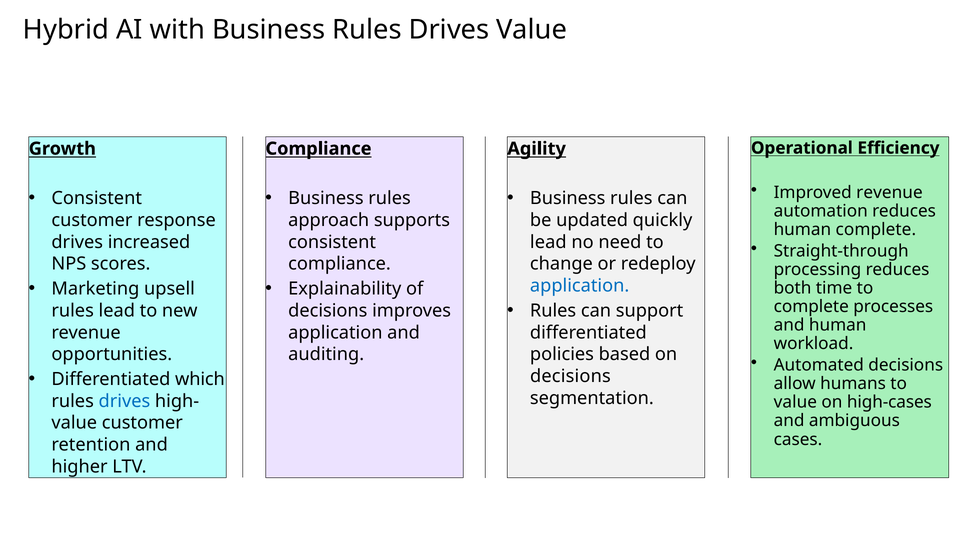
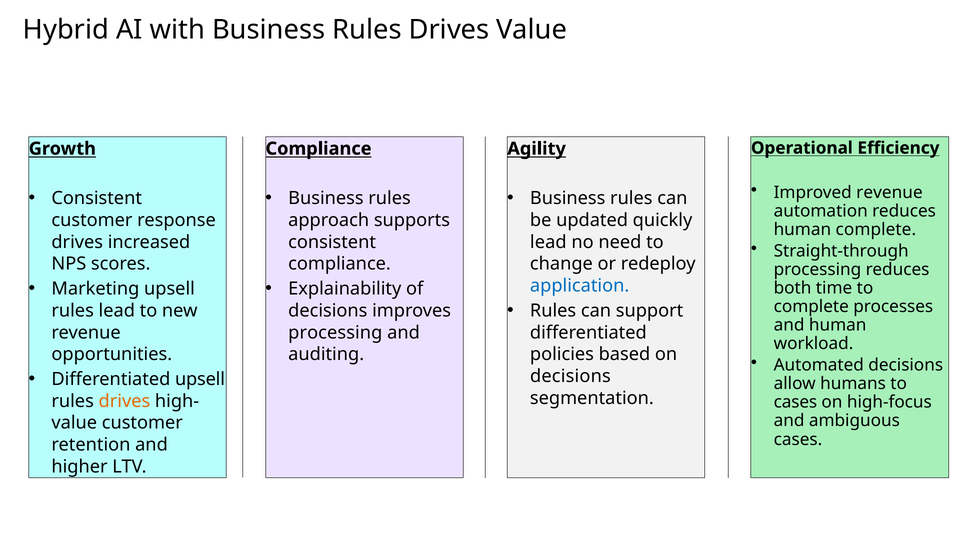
application at (335, 333): application -> processing
Differentiated which: which -> upsell
drives at (124, 401) colour: blue -> orange
value at (795, 402): value -> cases
high-cases: high-cases -> high-focus
